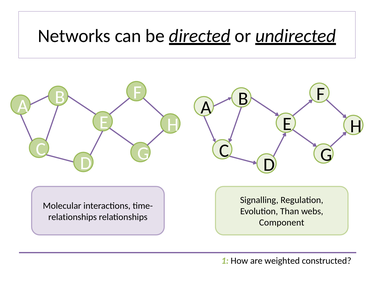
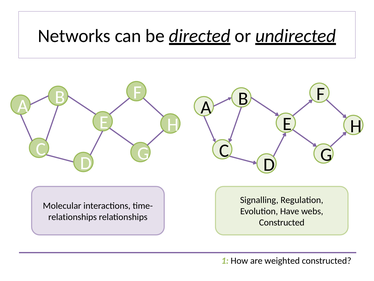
Than: Than -> Have
Component at (282, 222): Component -> Constructed
